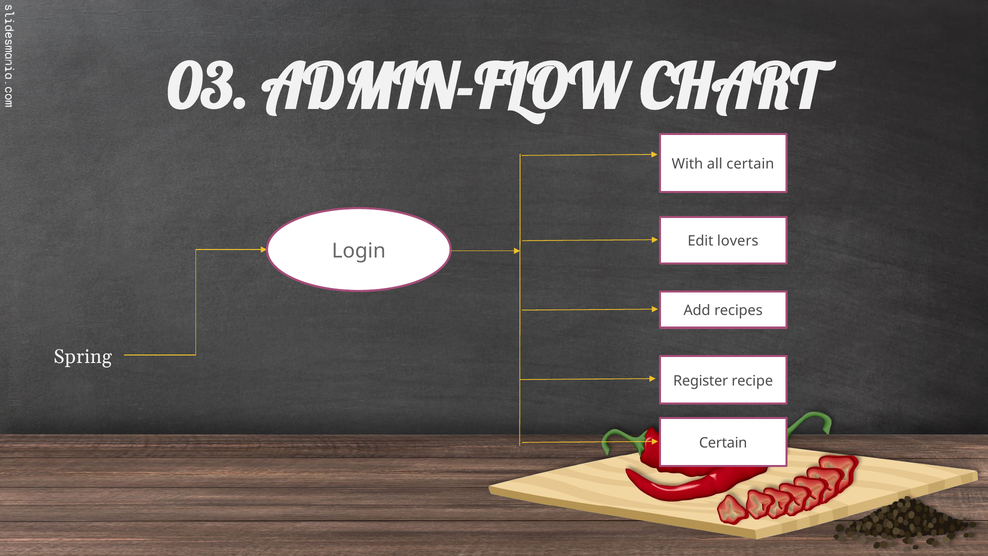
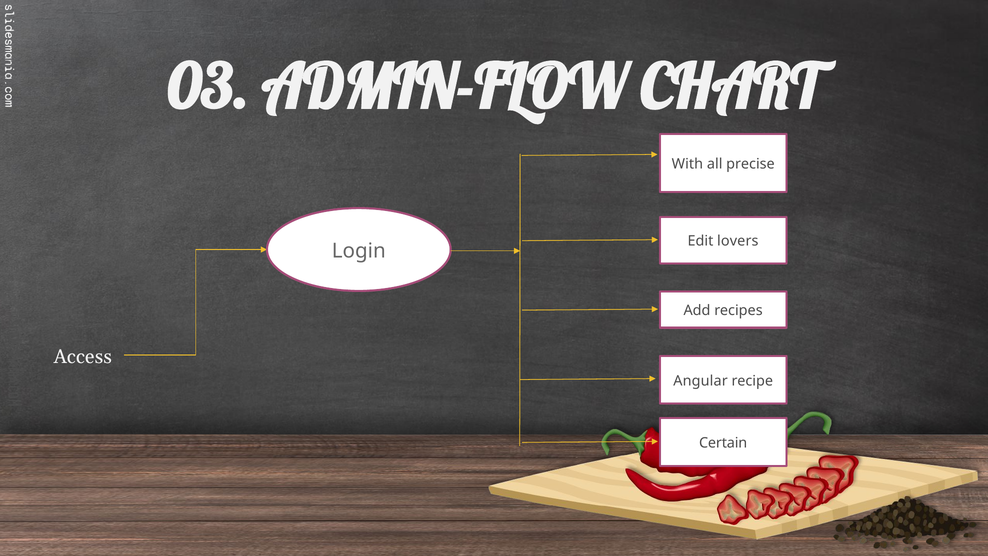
all certain: certain -> precise
Spring: Spring -> Access
Register: Register -> Angular
